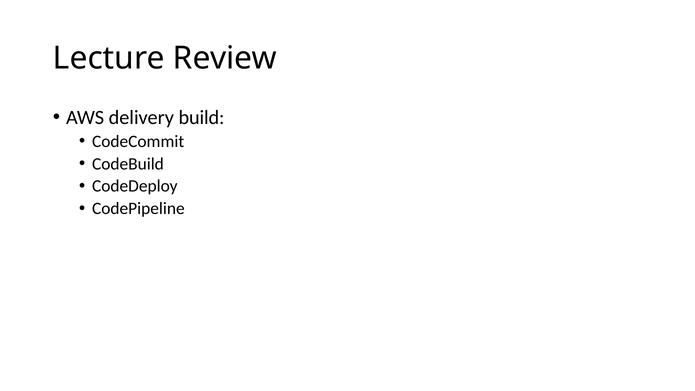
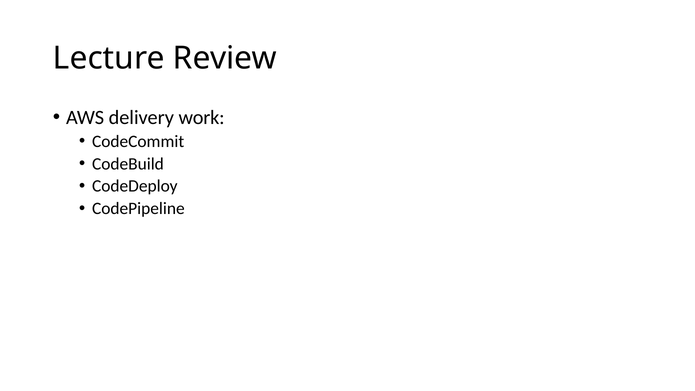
build: build -> work
